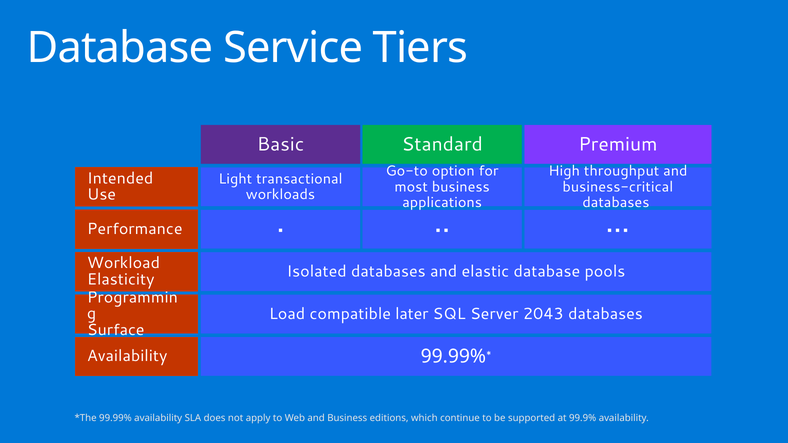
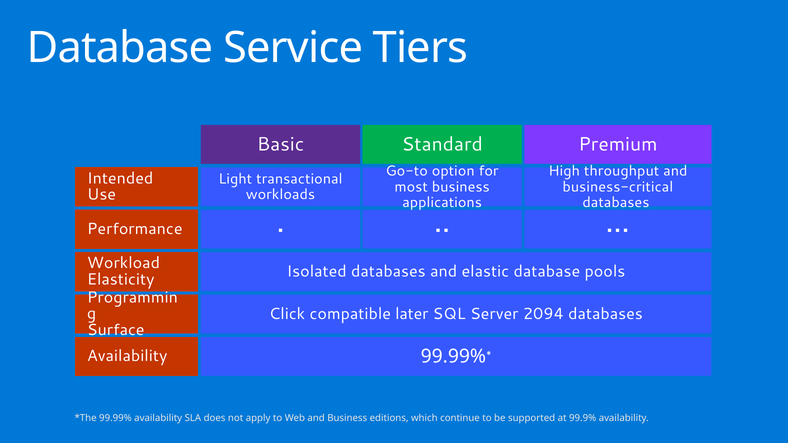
Load: Load -> Click
2043: 2043 -> 2094
